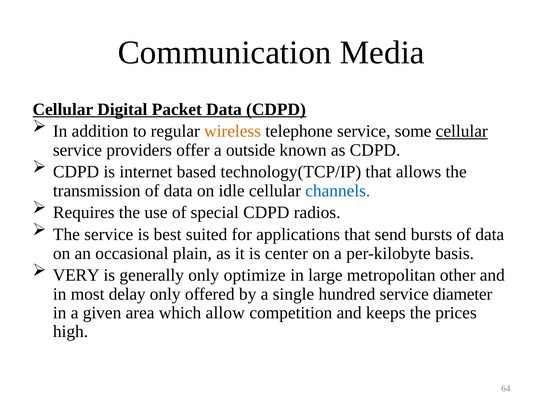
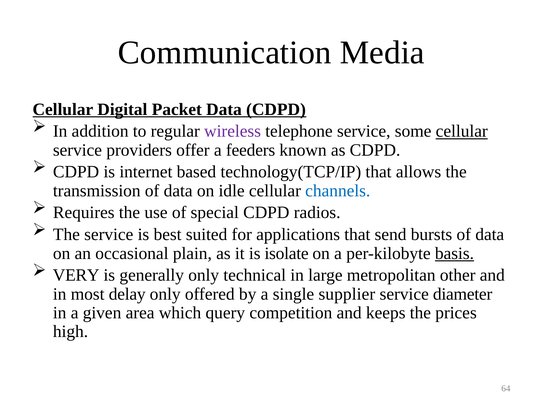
wireless colour: orange -> purple
outside: outside -> feeders
center: center -> isolate
basis underline: none -> present
optimize: optimize -> technical
hundred: hundred -> supplier
allow: allow -> query
